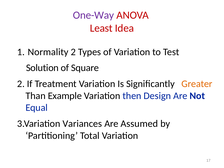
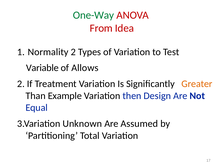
One-Way colour: purple -> green
Least: Least -> From
Solution: Solution -> Variable
Square: Square -> Allows
Variances: Variances -> Unknown
